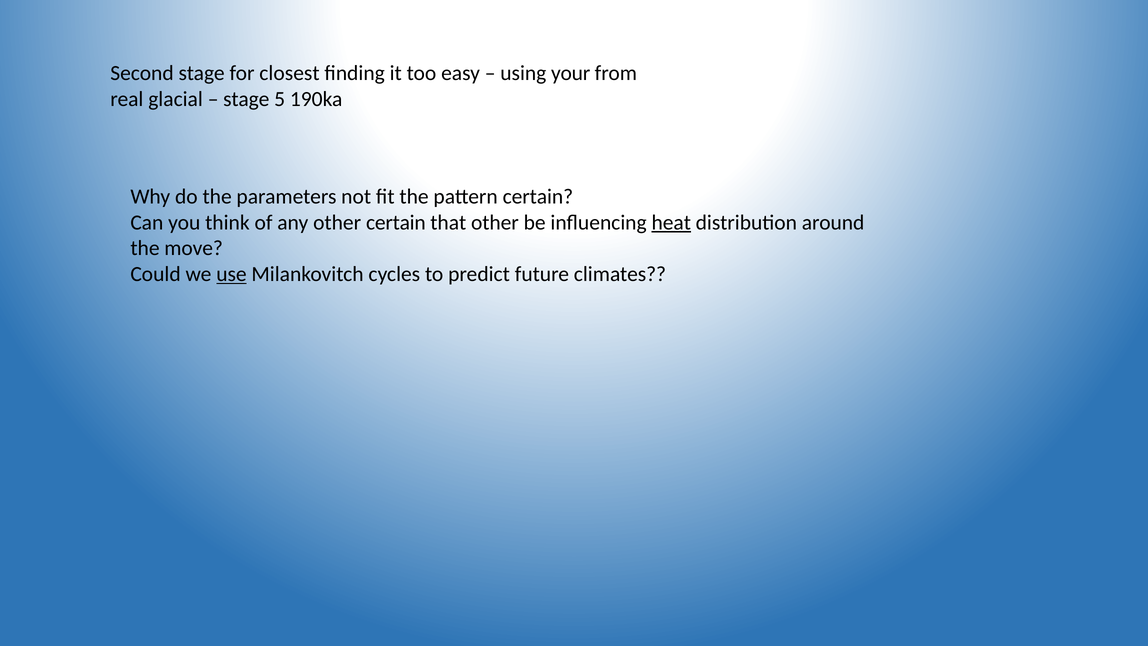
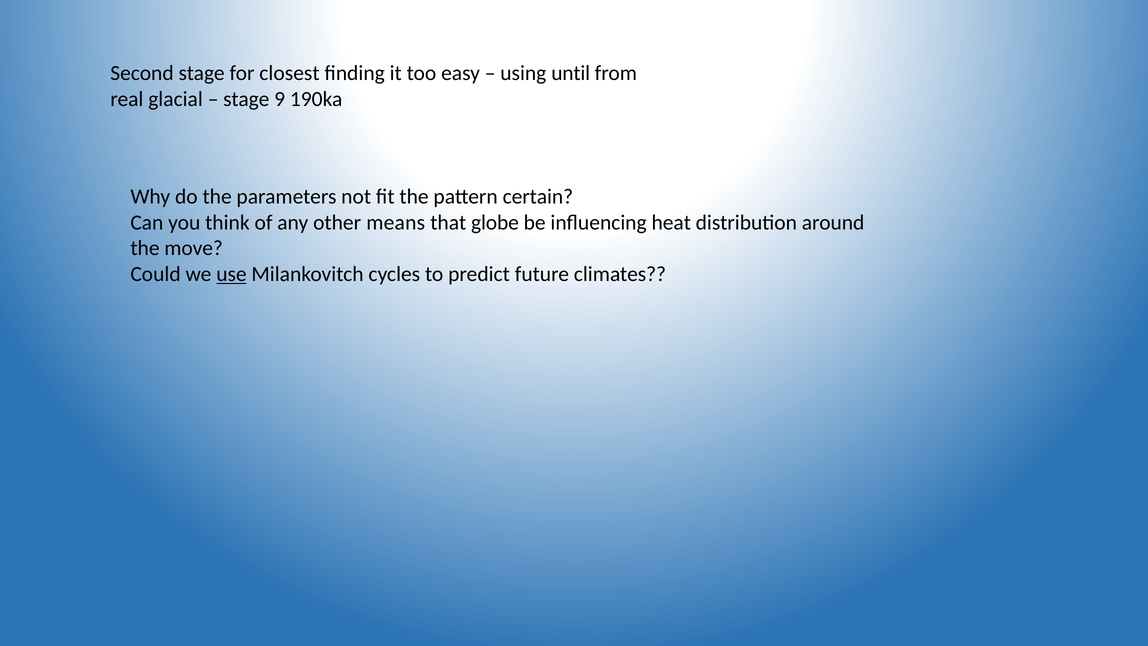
your: your -> until
5: 5 -> 9
other certain: certain -> means
that other: other -> globe
heat underline: present -> none
